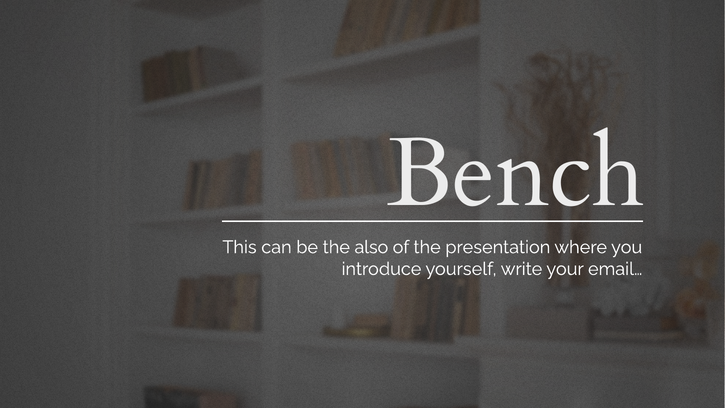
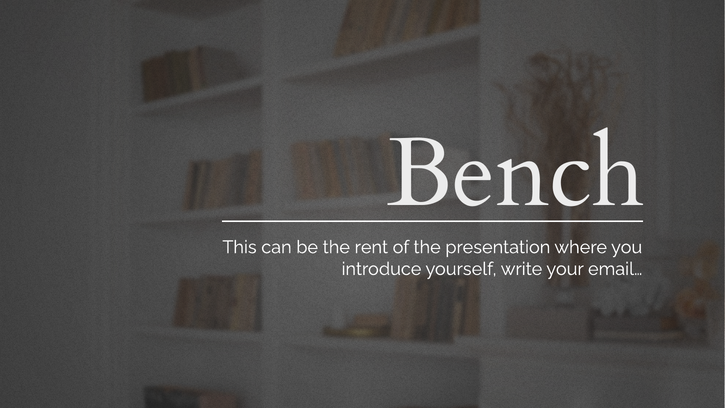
also: also -> rent
